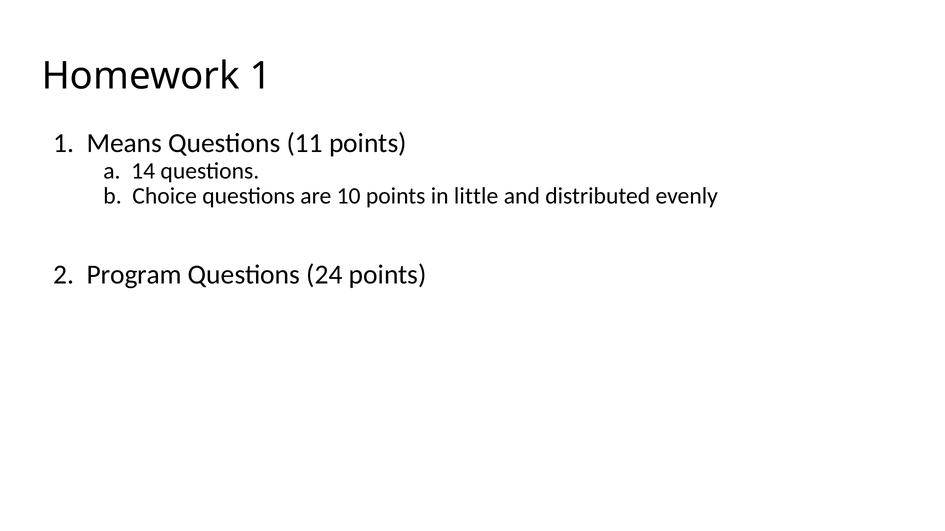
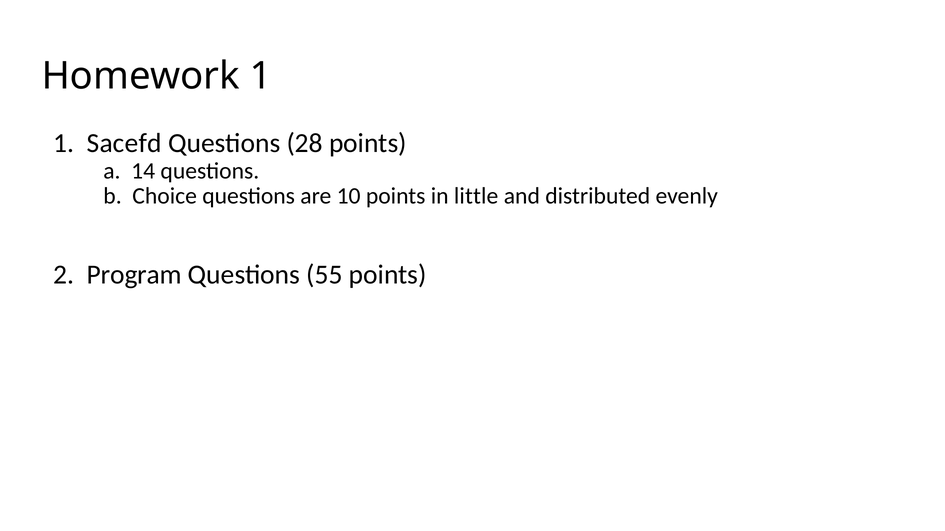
Means: Means -> Sacefd
11: 11 -> 28
24: 24 -> 55
